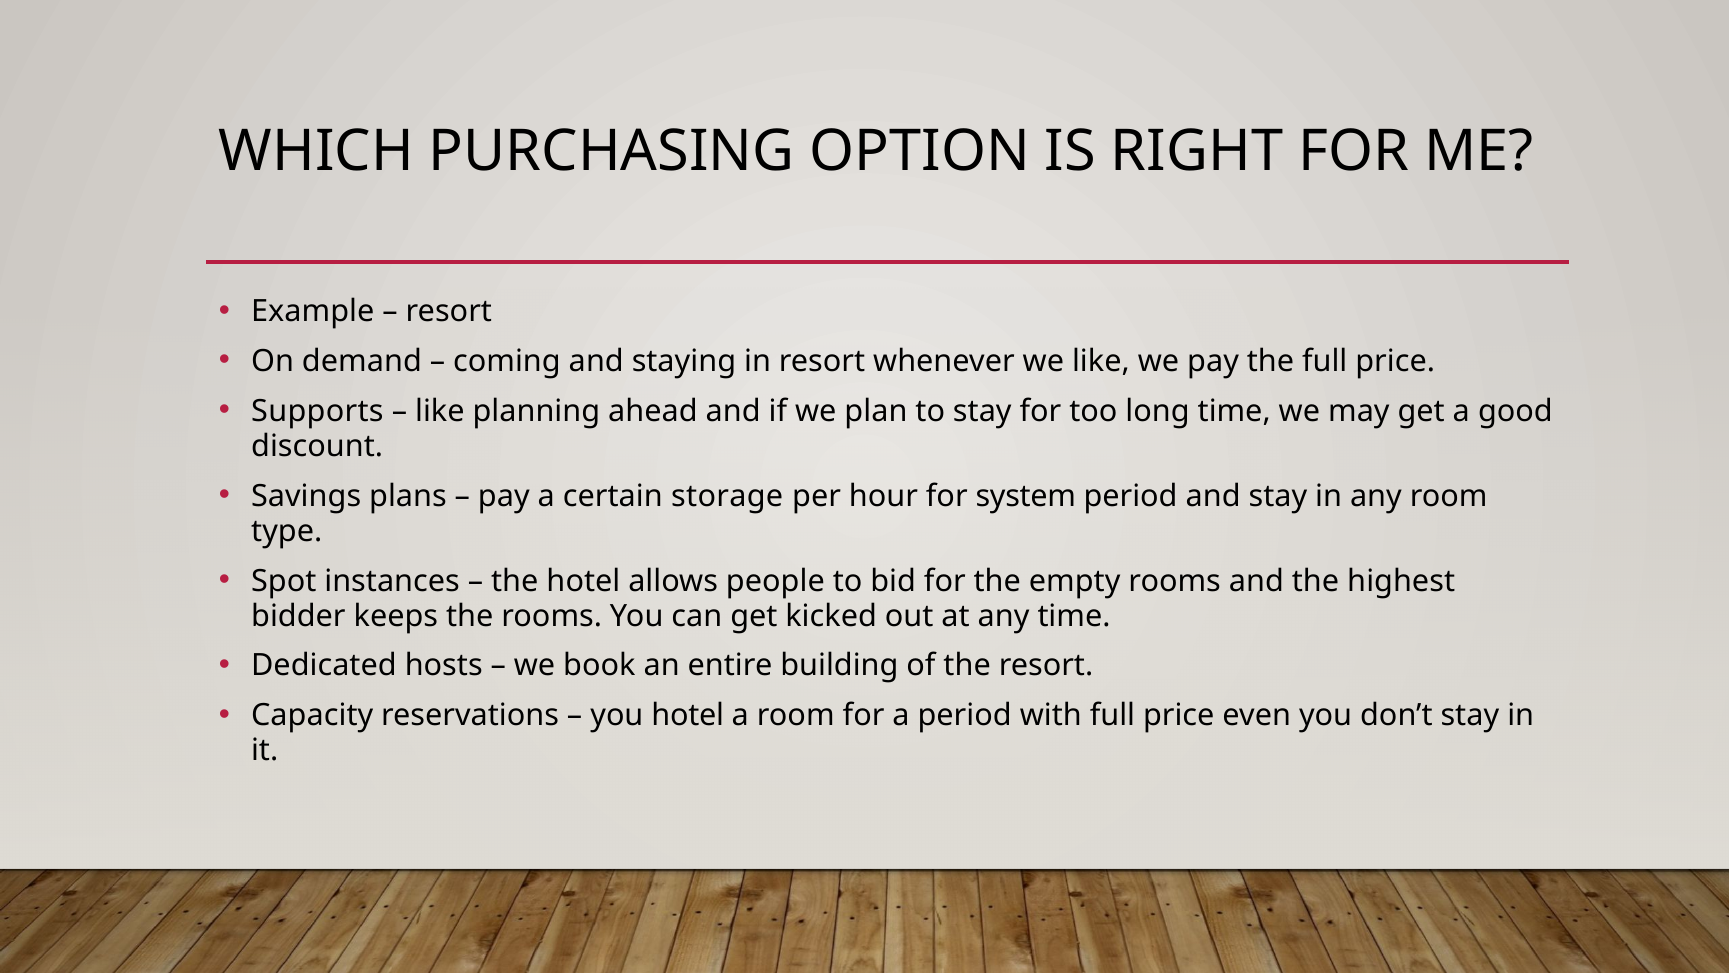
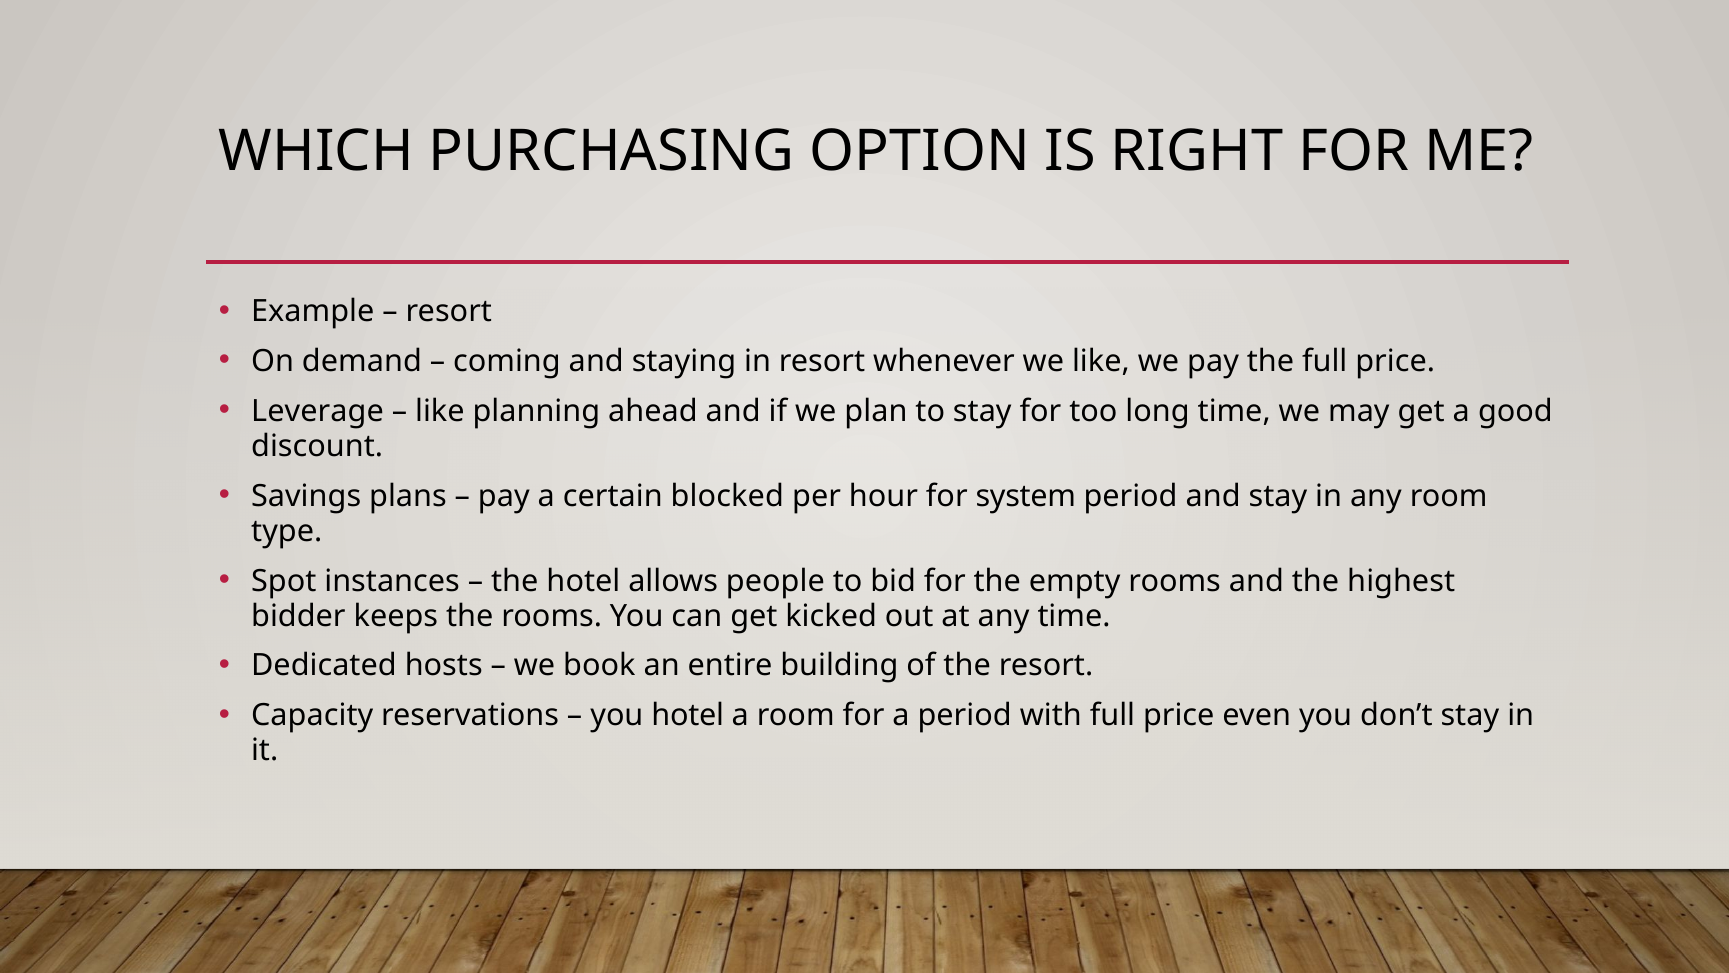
Supports: Supports -> Leverage
storage: storage -> blocked
